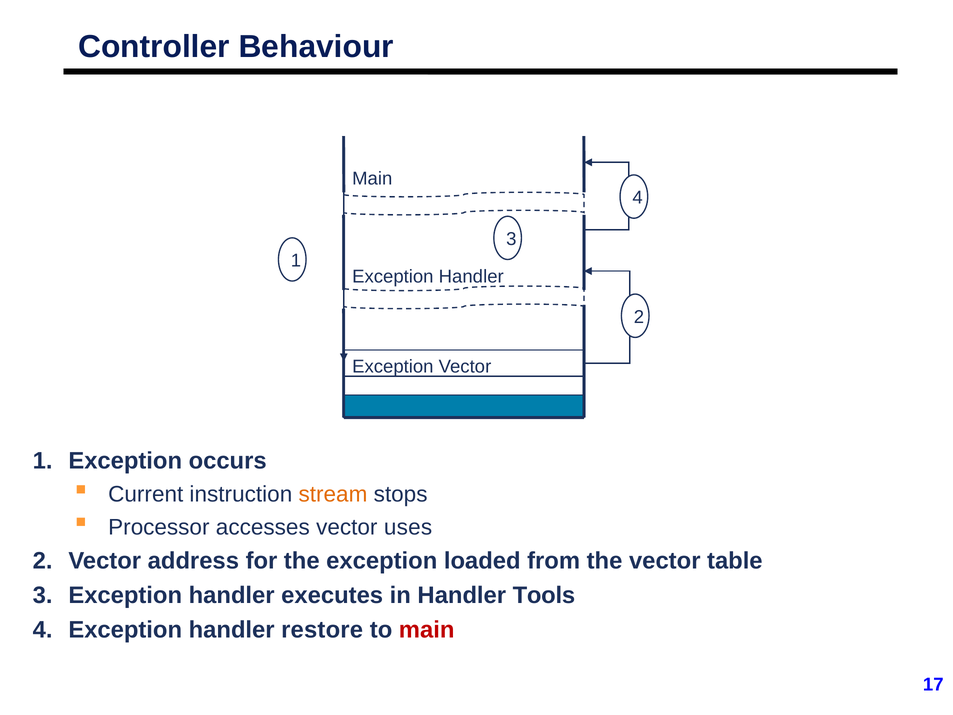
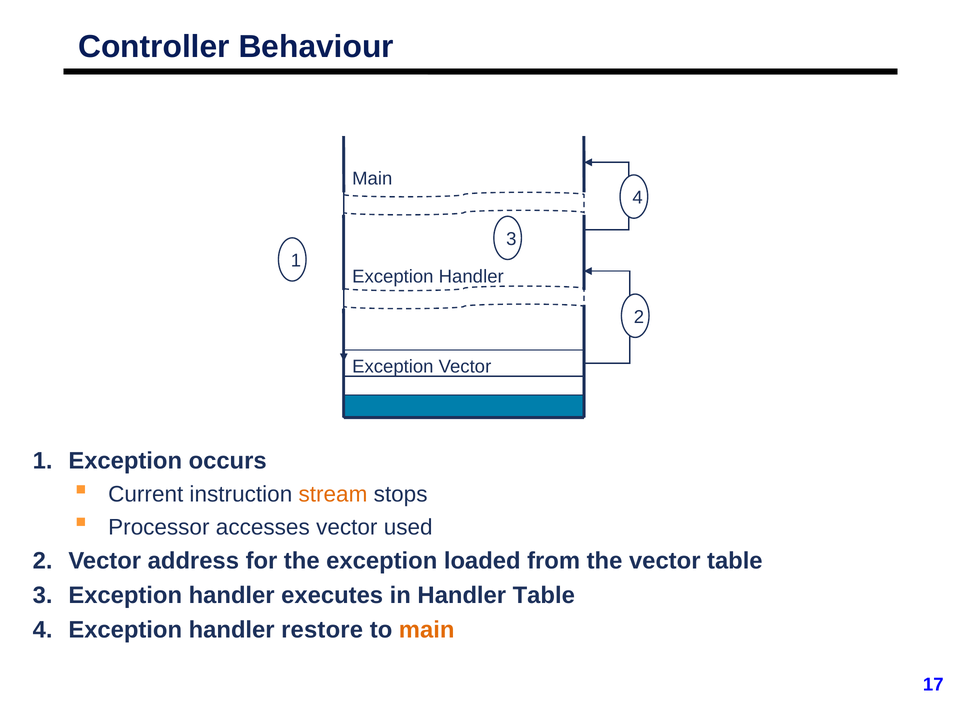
uses: uses -> used
Handler Tools: Tools -> Table
main at (427, 630) colour: red -> orange
